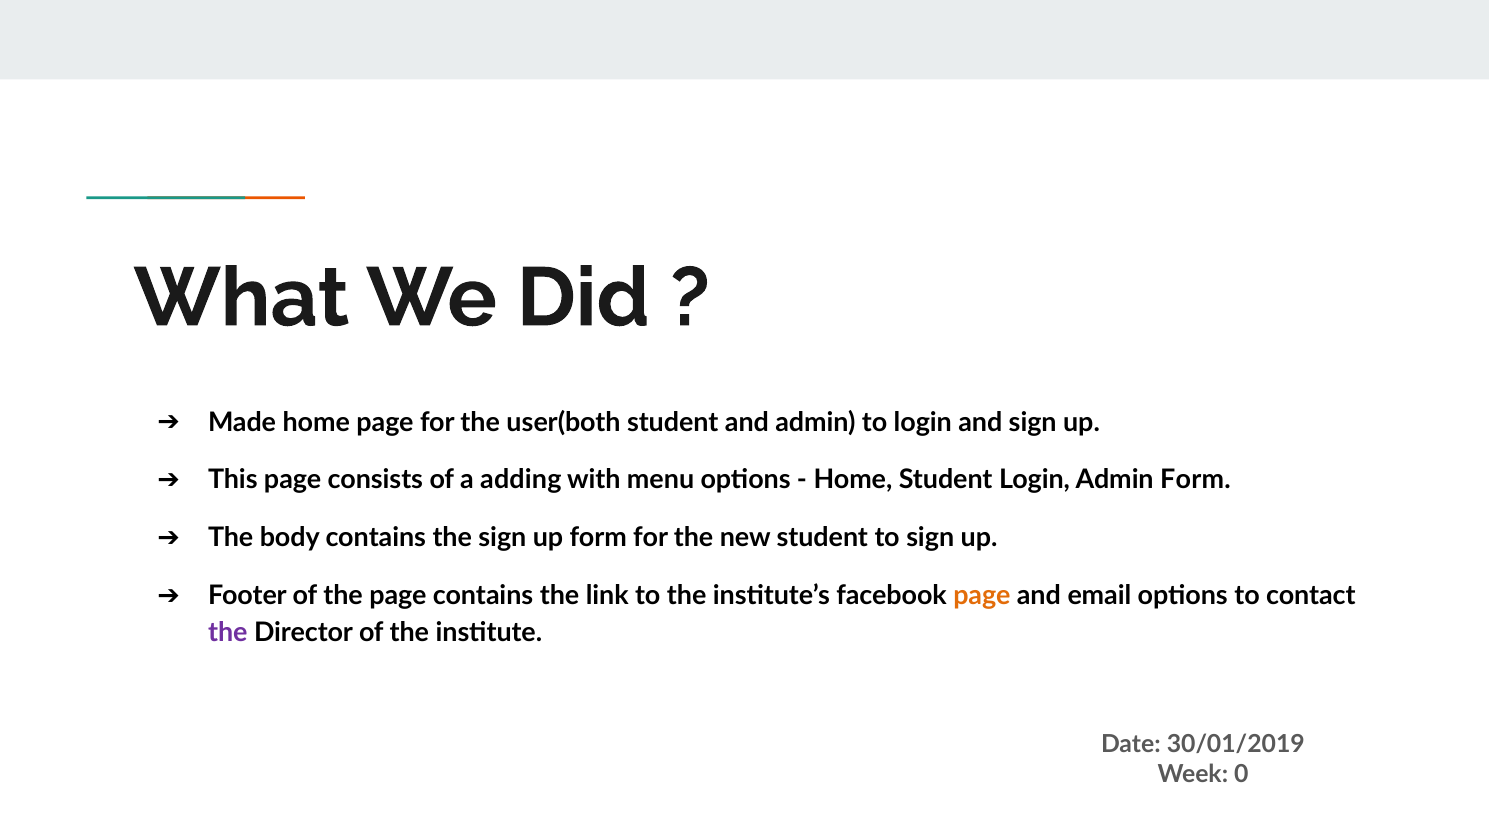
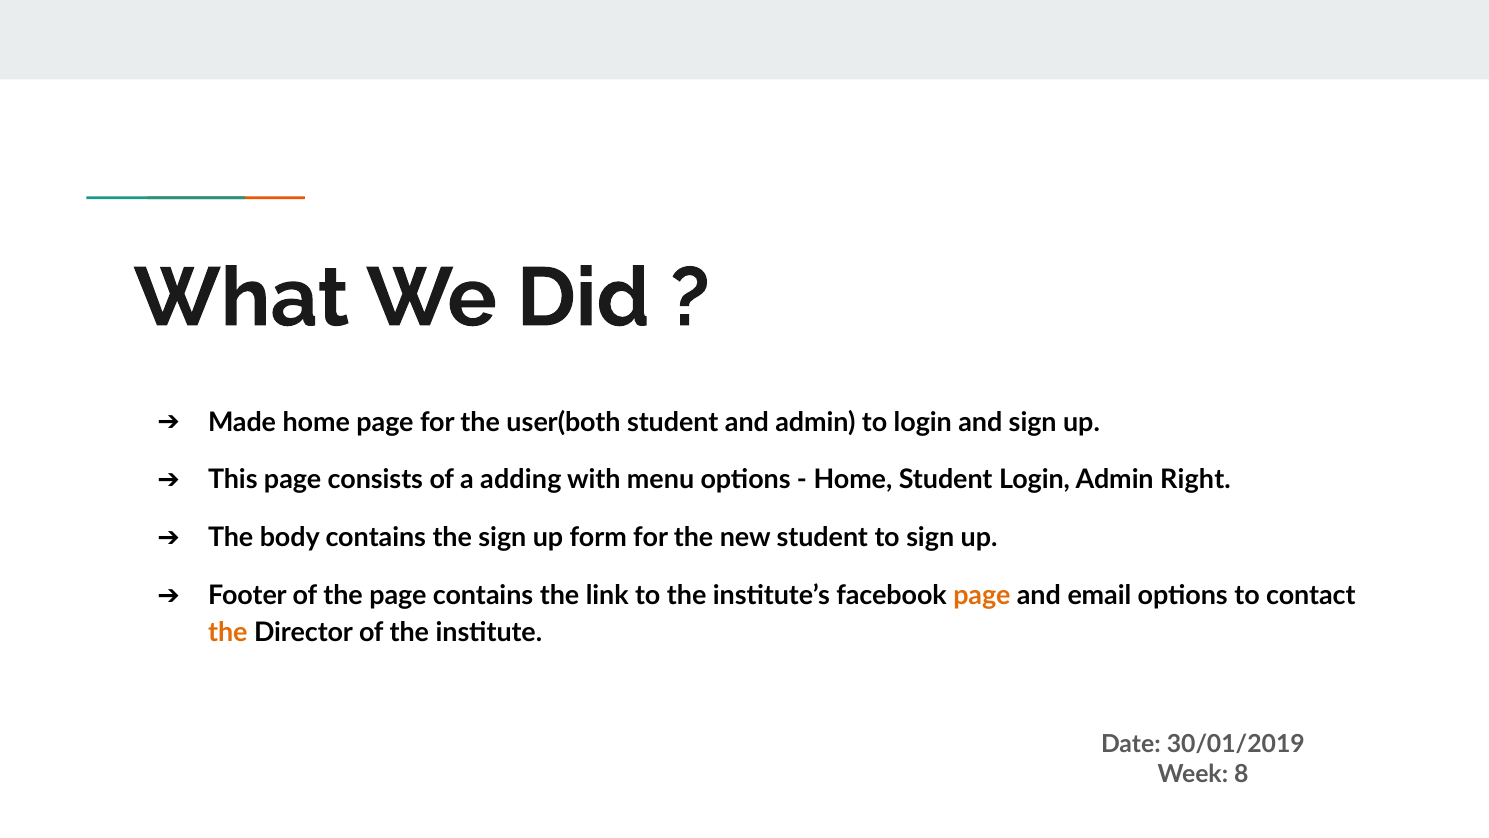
Admin Form: Form -> Right
the at (228, 633) colour: purple -> orange
0: 0 -> 8
